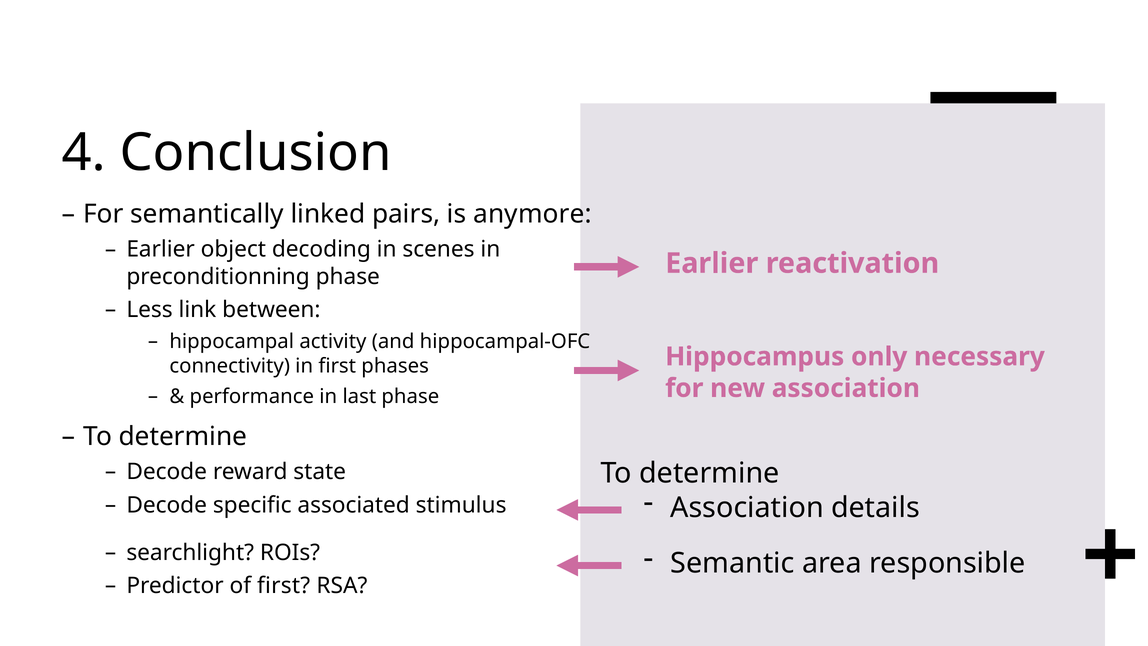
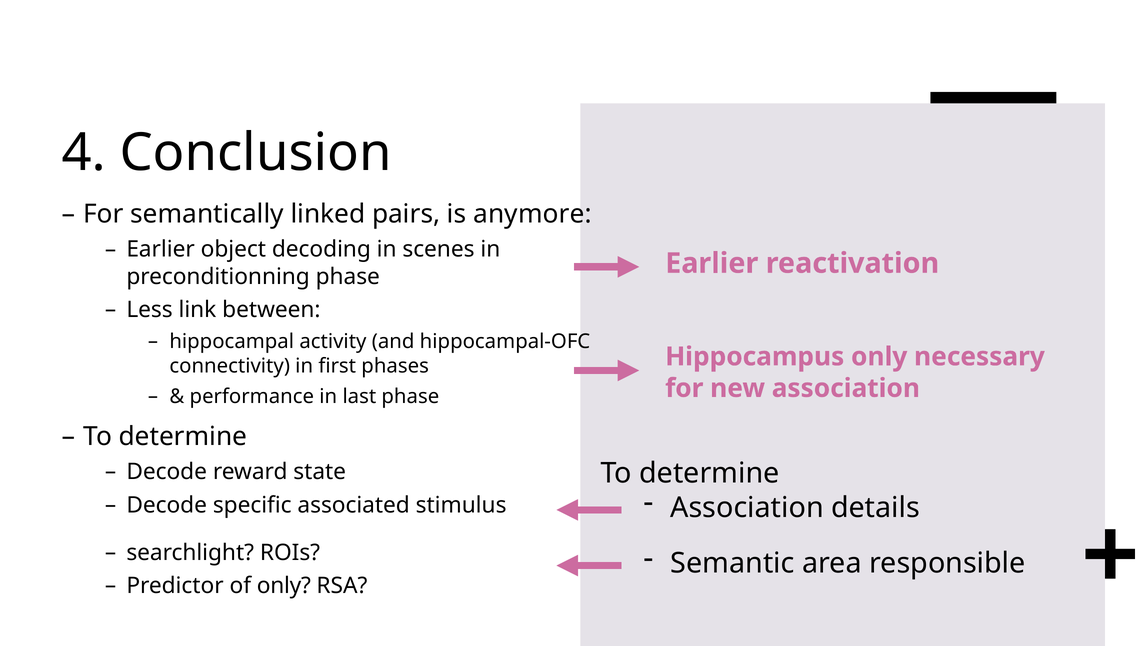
of first: first -> only
